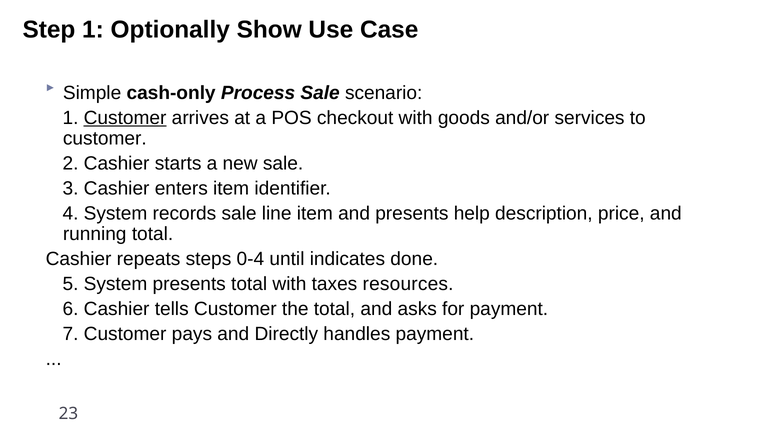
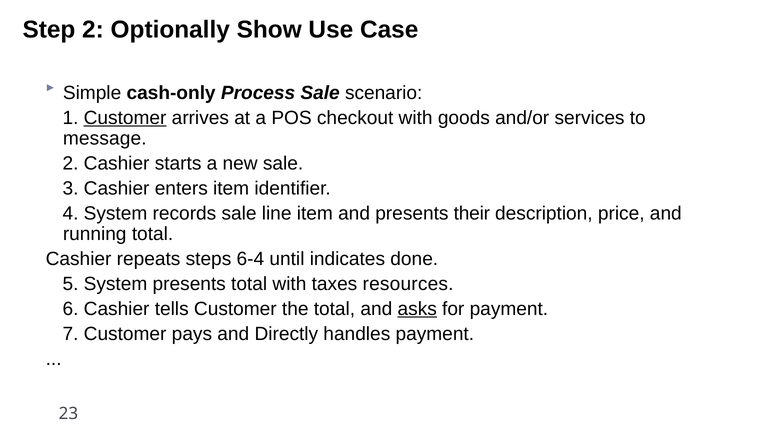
Step 1: 1 -> 2
customer at (105, 139): customer -> message
help: help -> their
0-4: 0-4 -> 6-4
asks underline: none -> present
